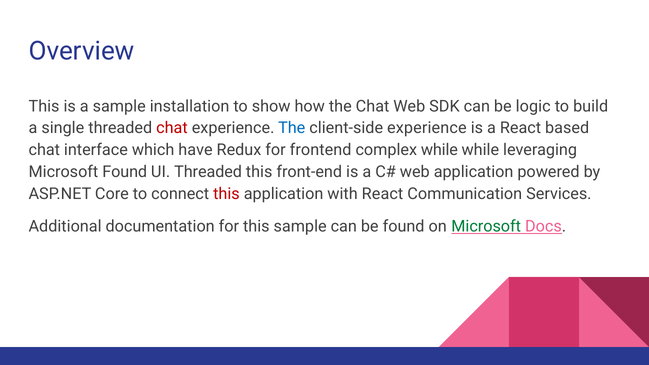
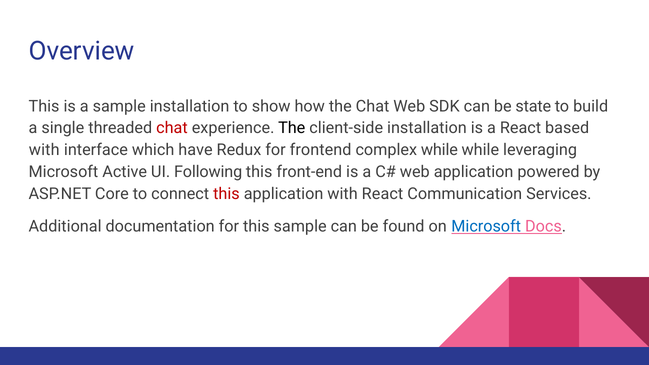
logic: logic -> state
The at (292, 128) colour: blue -> black
client-side experience: experience -> installation
chat at (44, 150): chat -> with
Microsoft Found: Found -> Active
UI Threaded: Threaded -> Following
Microsoft at (486, 226) colour: green -> blue
